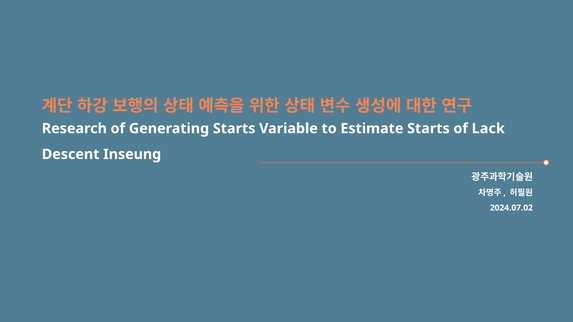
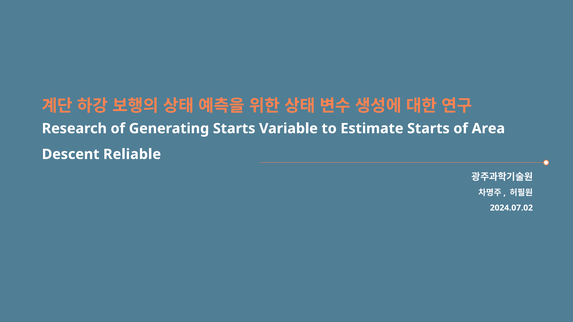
Lack: Lack -> Area
Inseung: Inseung -> Reliable
